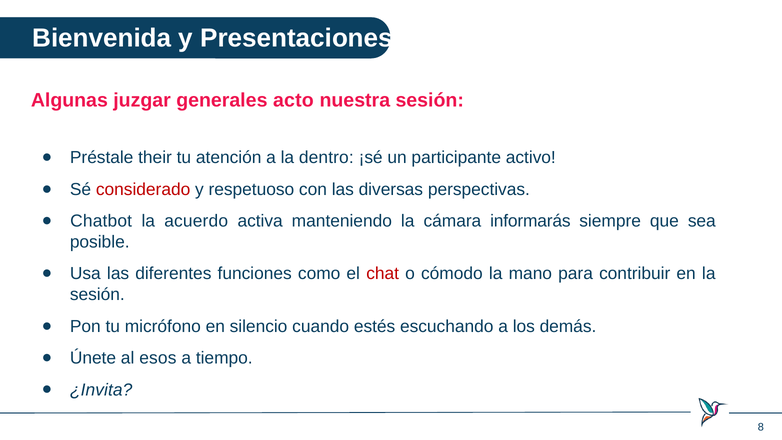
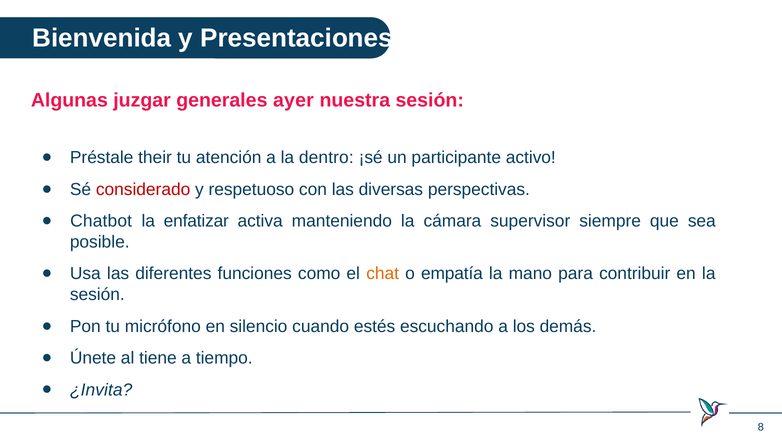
acto: acto -> ayer
acuerdo: acuerdo -> enfatizar
informarás: informarás -> supervisor
chat colour: red -> orange
cómodo: cómodo -> empatía
esos: esos -> tiene
